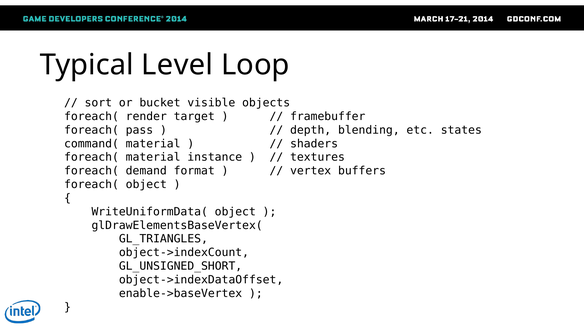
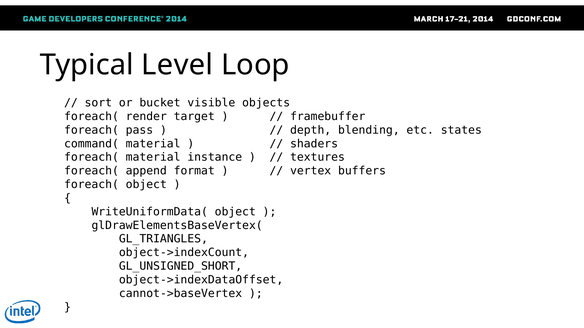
demand: demand -> append
enable->baseVertex: enable->baseVertex -> cannot->baseVertex
